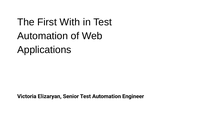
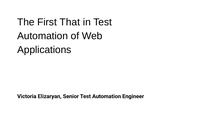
With: With -> That
